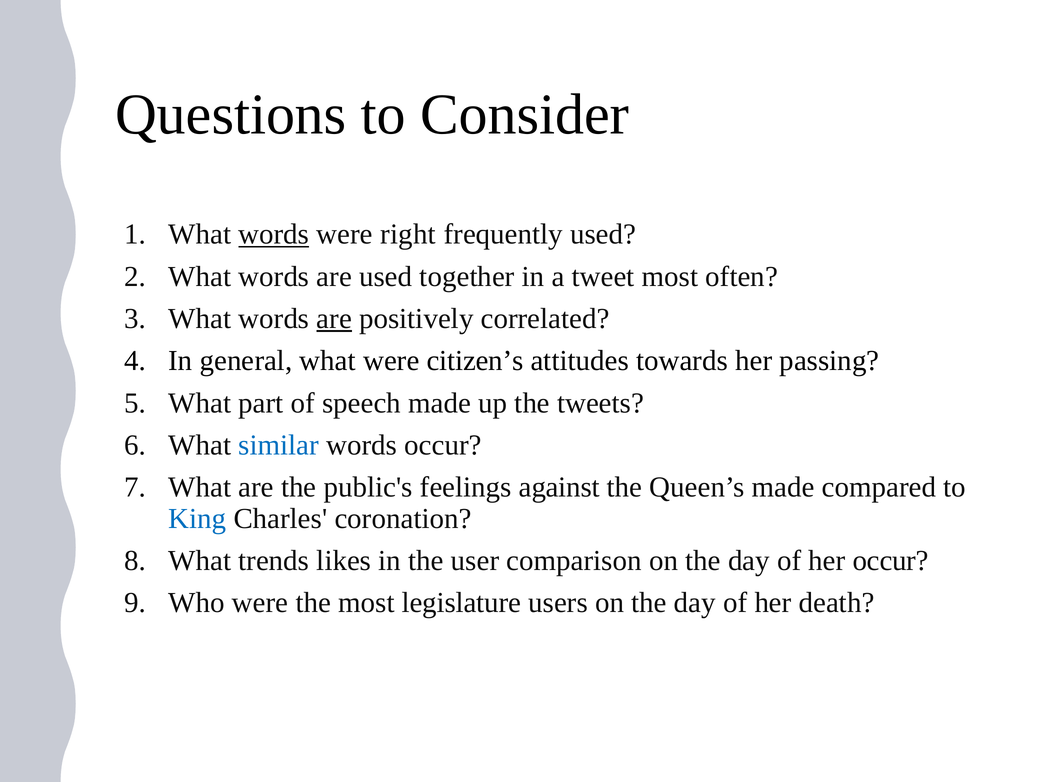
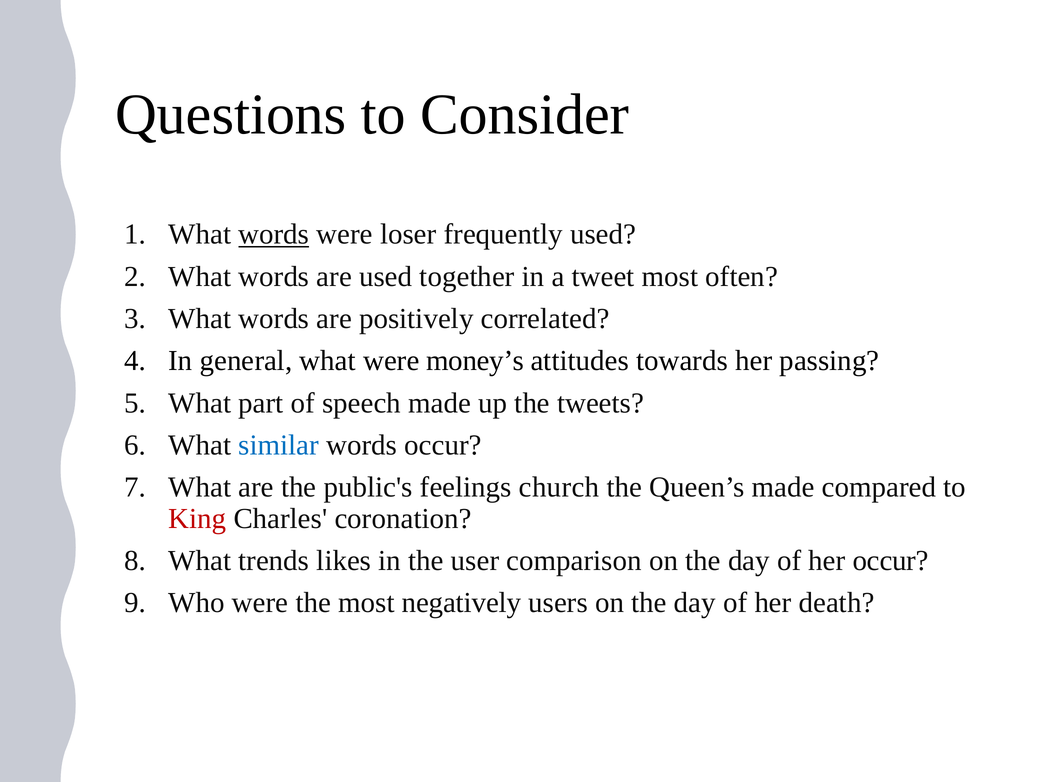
right: right -> loser
are at (334, 319) underline: present -> none
citizen’s: citizen’s -> money’s
against: against -> church
King colour: blue -> red
legislature: legislature -> negatively
